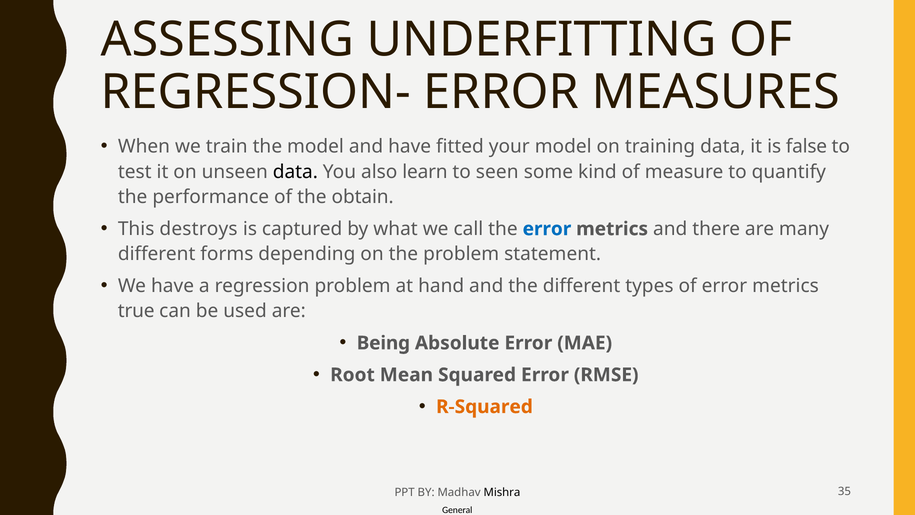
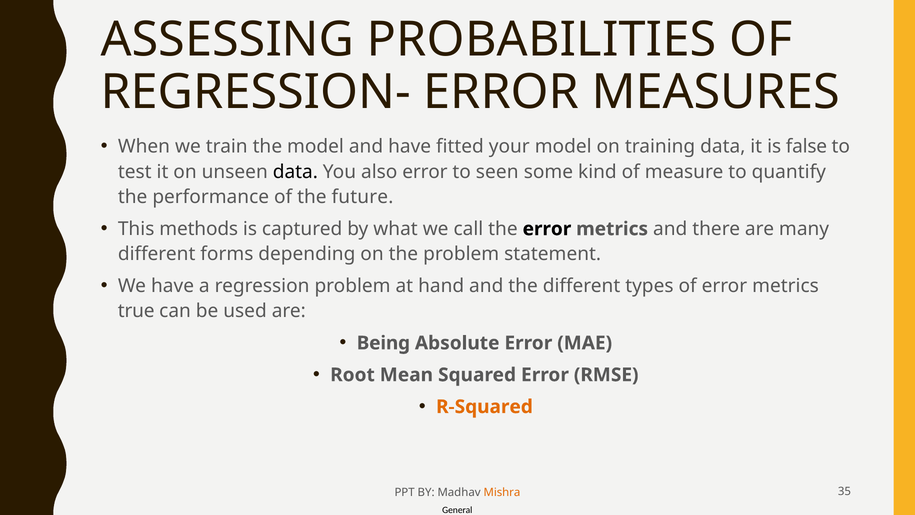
UNDERFITTING: UNDERFITTING -> PROBABILITIES
also learn: learn -> error
obtain: obtain -> future
destroys: destroys -> methods
error at (547, 229) colour: blue -> black
Mishra colour: black -> orange
